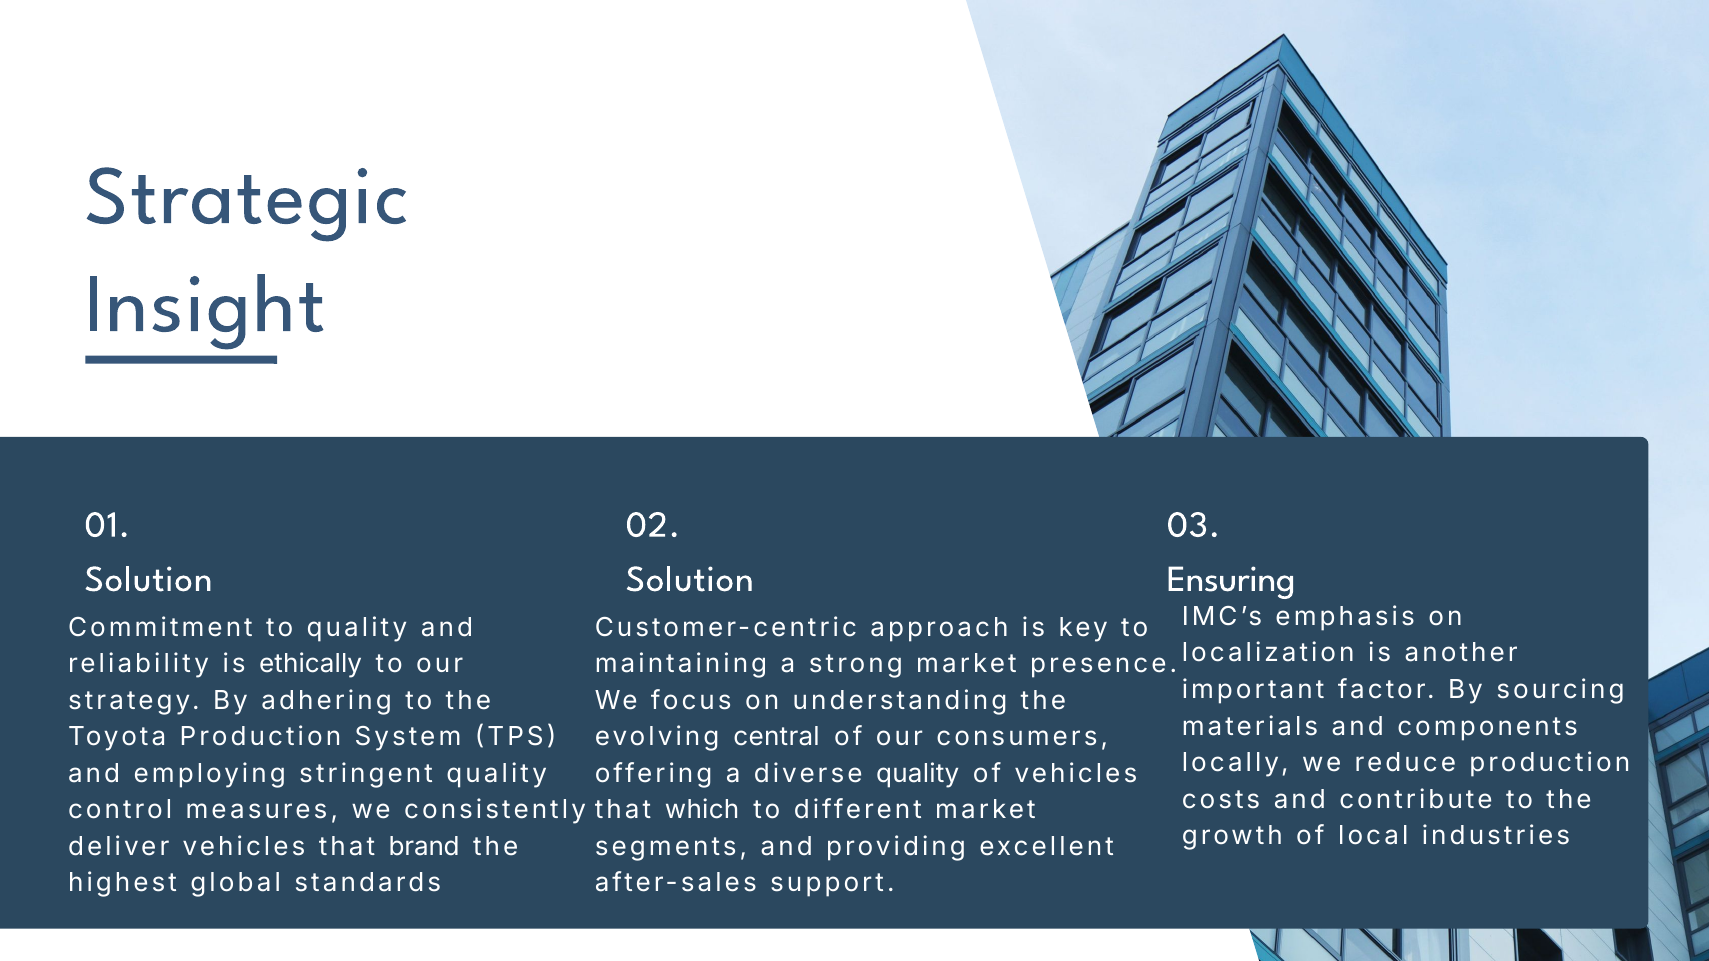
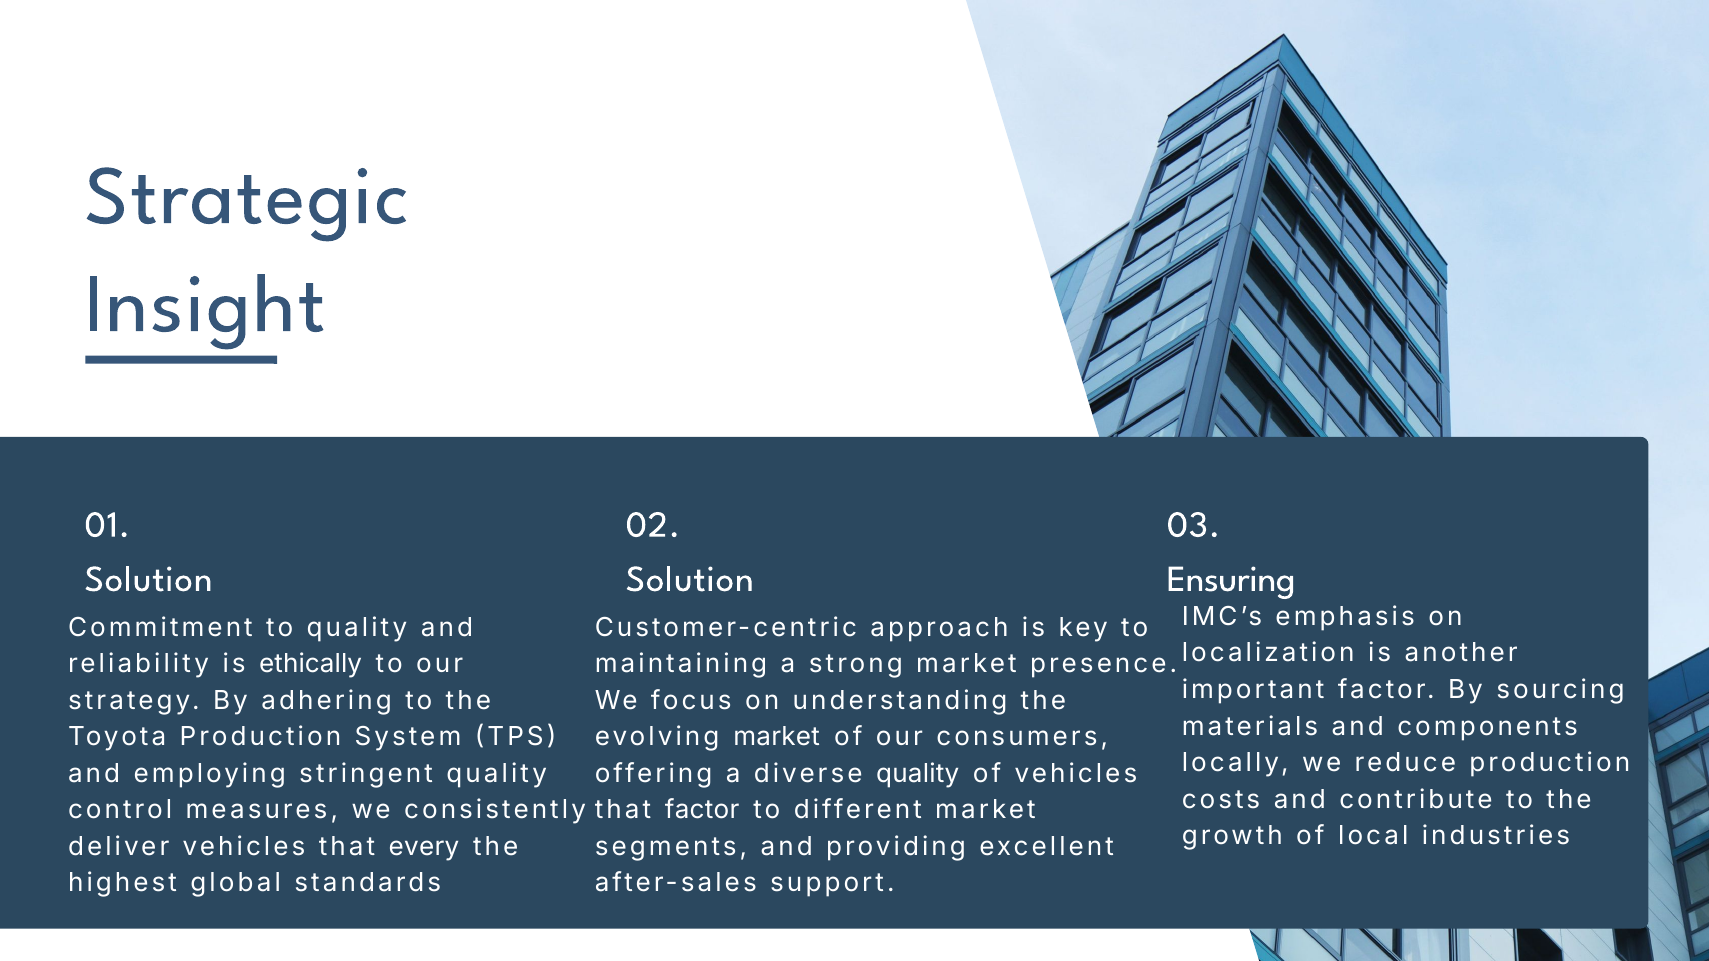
evolving central: central -> market
that which: which -> factor
brand: brand -> every
